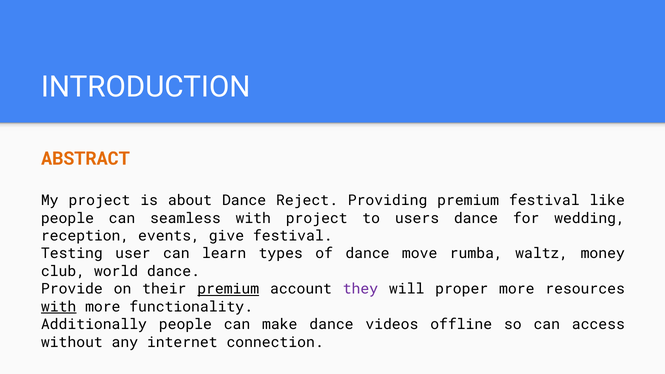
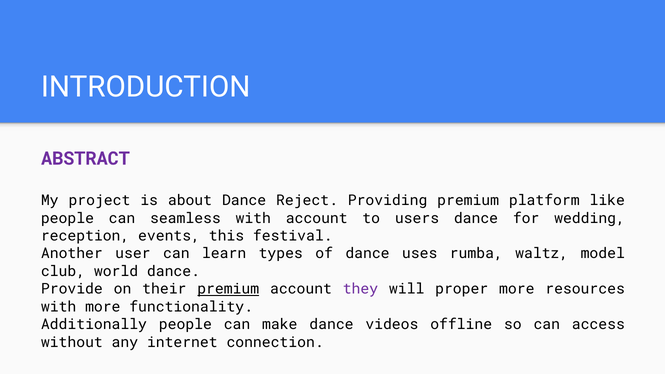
ABSTRACT colour: orange -> purple
premium festival: festival -> platform
with project: project -> account
give: give -> this
Testing: Testing -> Another
move: move -> uses
money: money -> model
with at (59, 307) underline: present -> none
